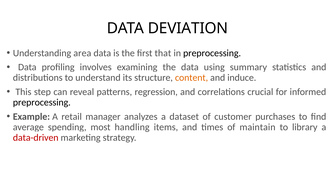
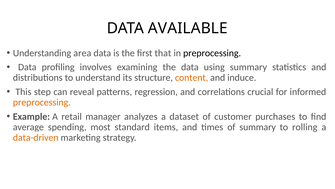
DEVIATION: DEVIATION -> AVAILABLE
preprocessing at (42, 102) colour: black -> orange
handling: handling -> standard
of maintain: maintain -> summary
library: library -> rolling
data-driven colour: red -> orange
